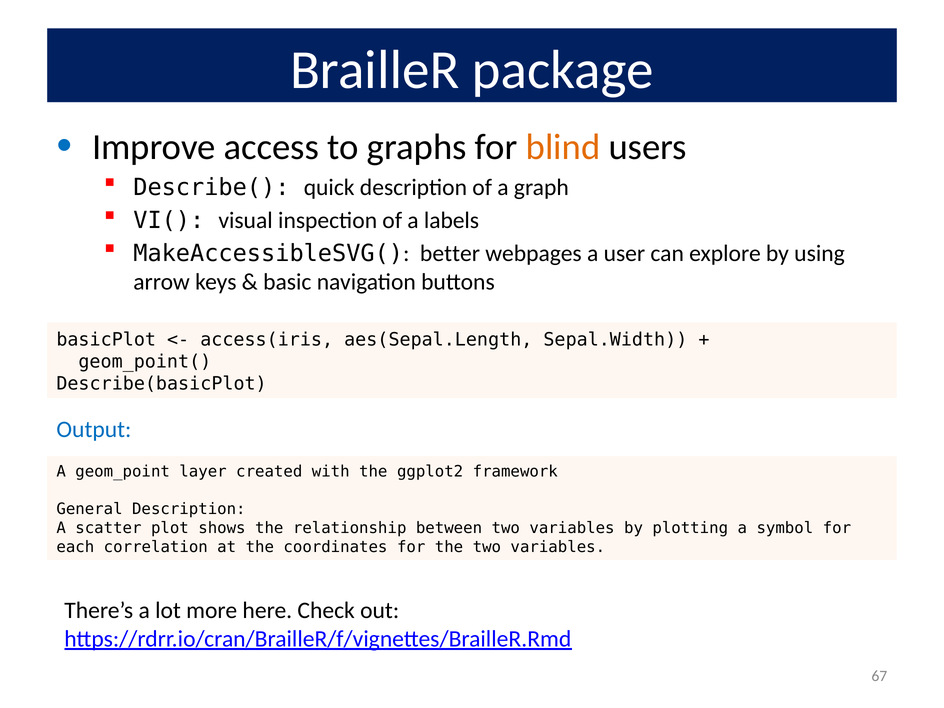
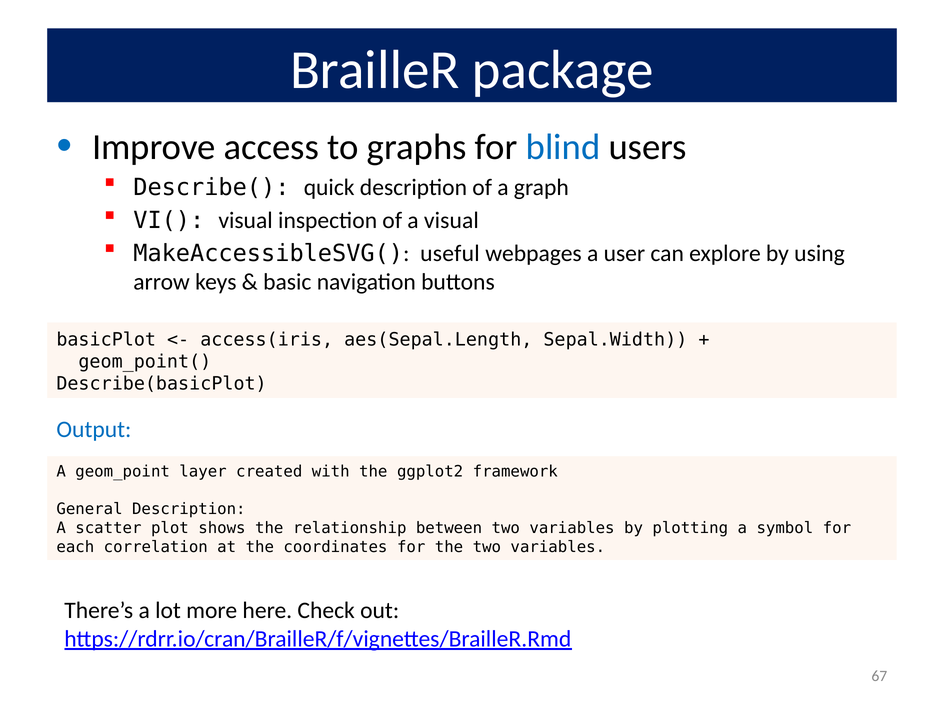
blind colour: orange -> blue
a labels: labels -> visual
better: better -> useful
